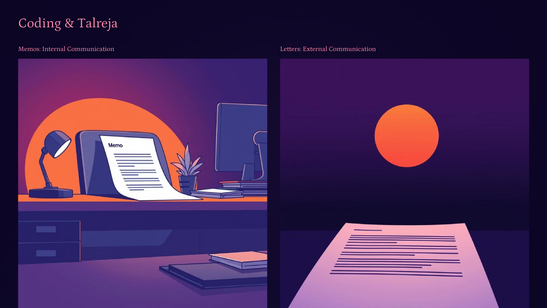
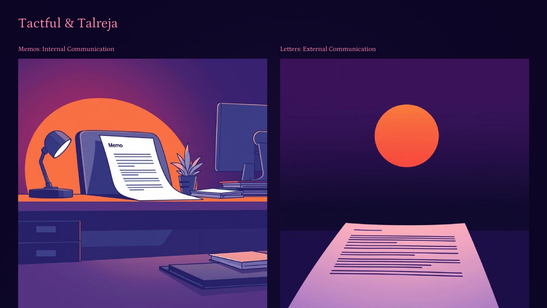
Coding: Coding -> Tactful
